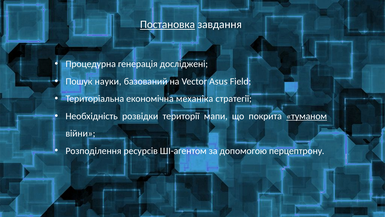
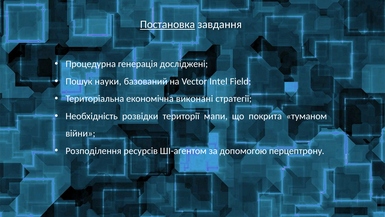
Asus: Asus -> Intel
механіка: механіка -> виконані
туманом underline: present -> none
